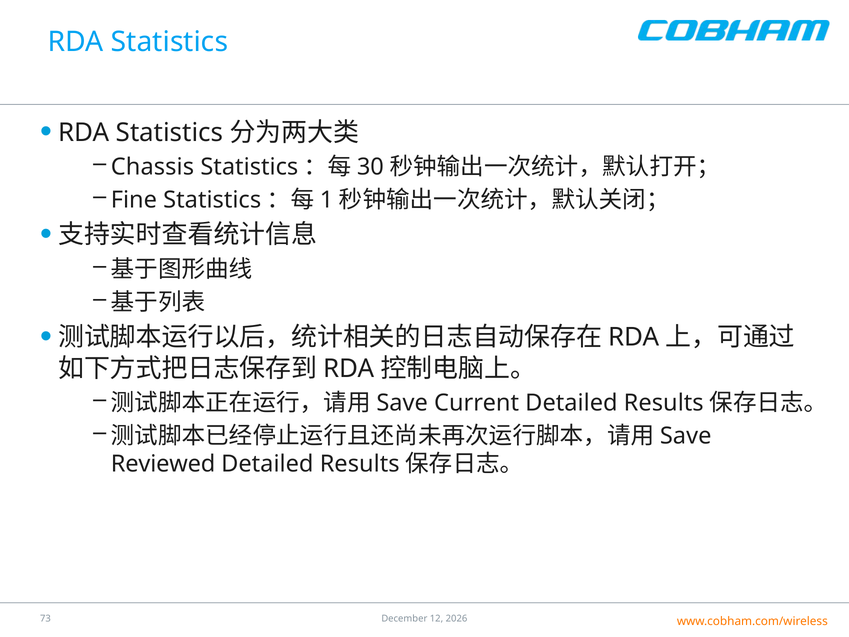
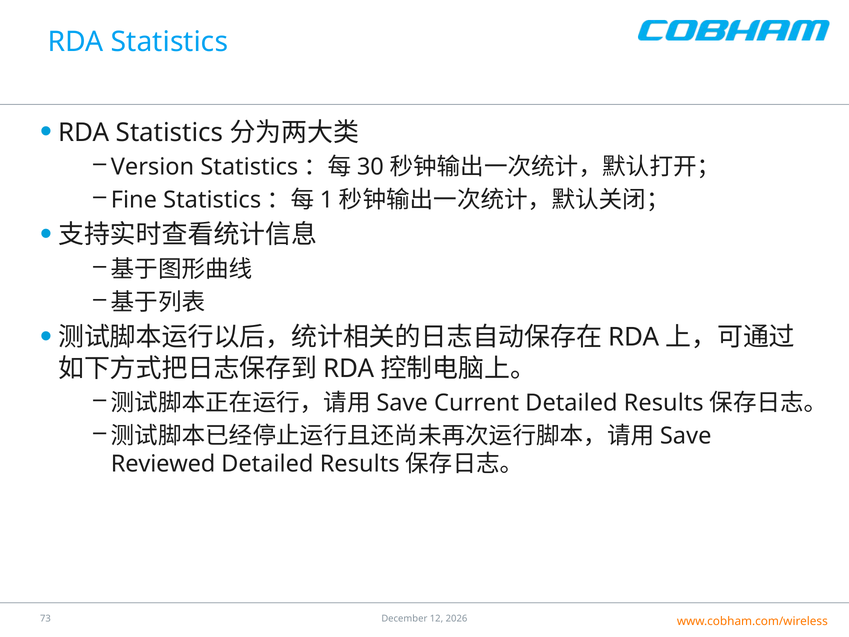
Chassis: Chassis -> Version
